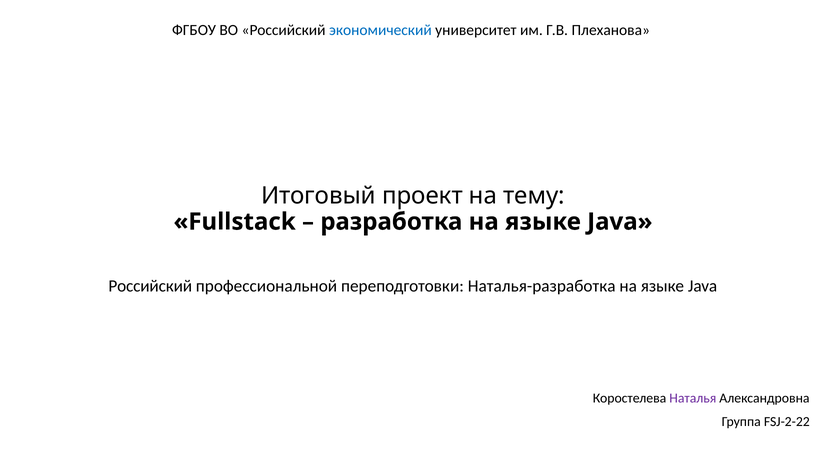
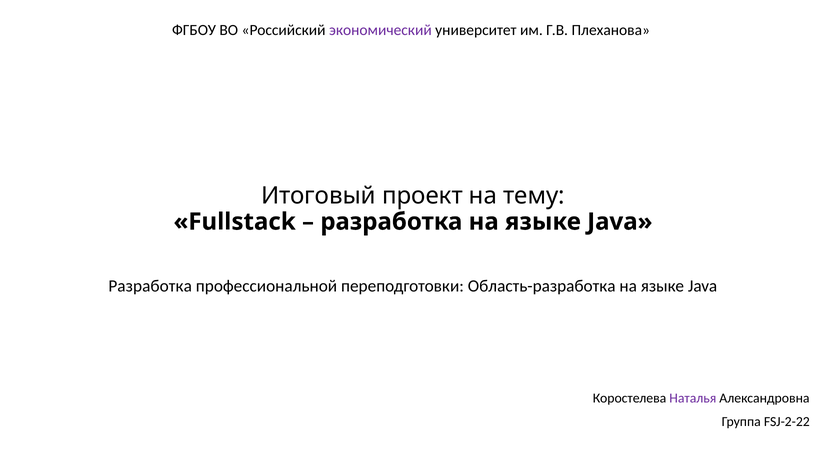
экономический colour: blue -> purple
Российский at (150, 286): Российский -> Разработка
Наталья-разработка: Наталья-разработка -> Область-разработка
